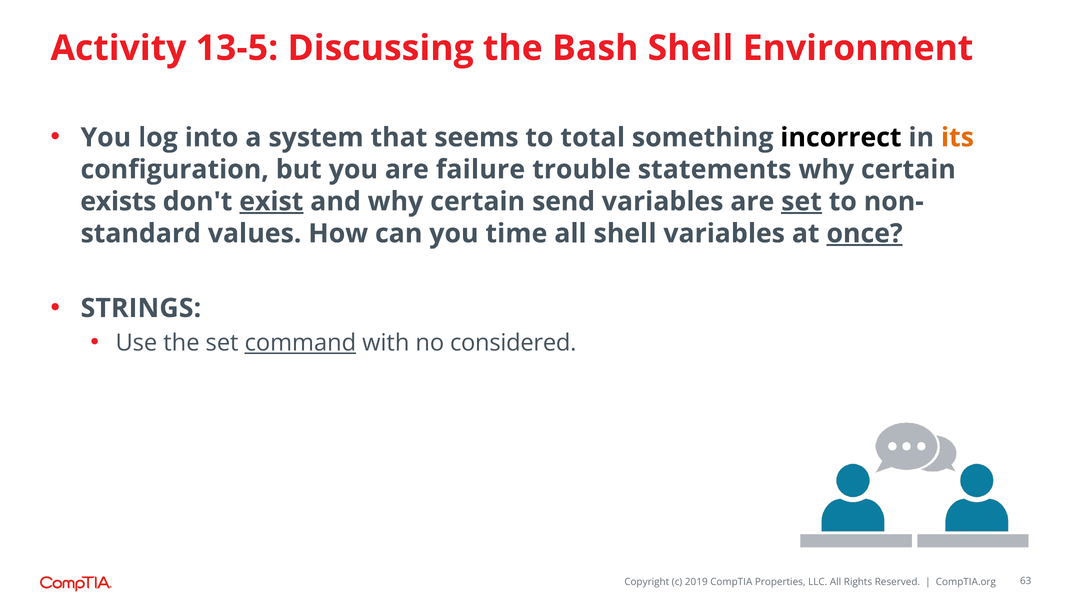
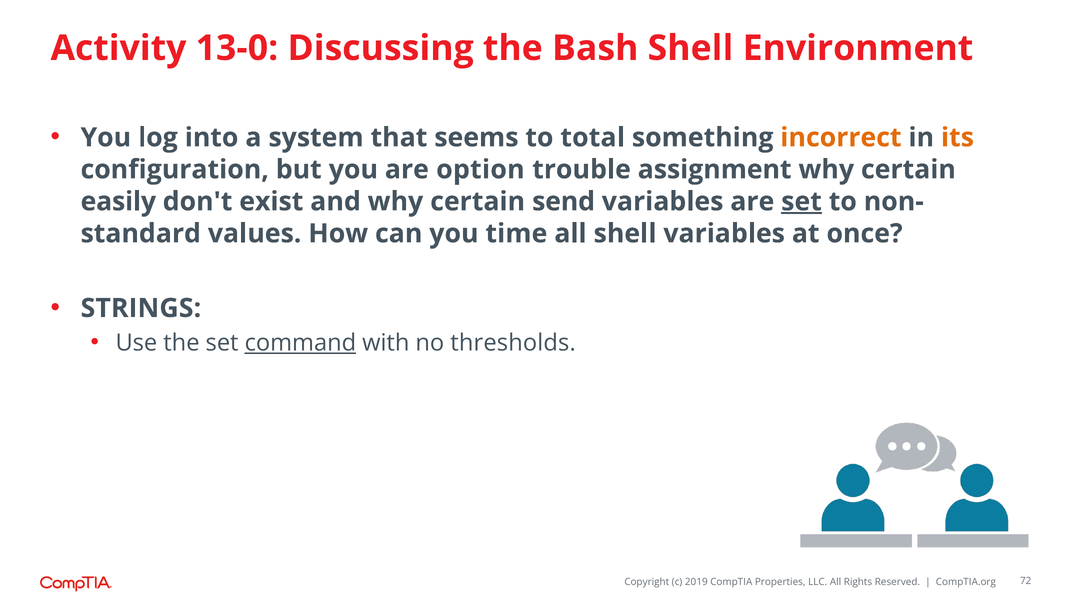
13-5: 13-5 -> 13-0
incorrect colour: black -> orange
failure: failure -> option
statements: statements -> assignment
exists: exists -> easily
exist underline: present -> none
once underline: present -> none
considered: considered -> thresholds
63: 63 -> 72
